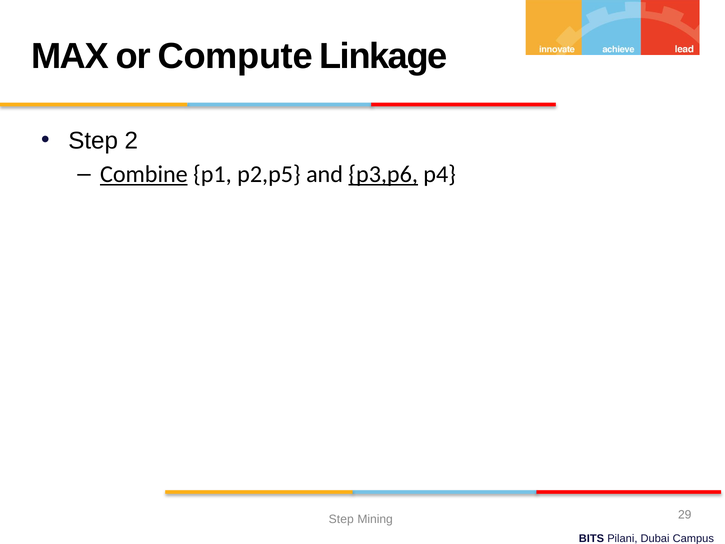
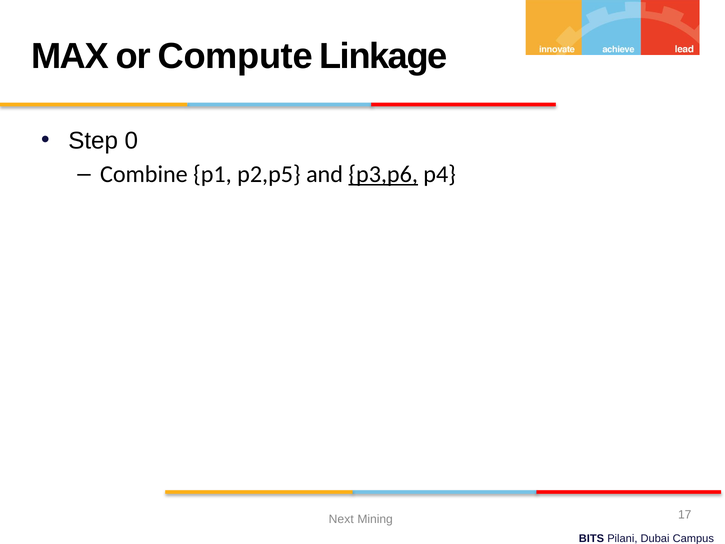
2: 2 -> 0
Combine underline: present -> none
Step at (341, 519): Step -> Next
29: 29 -> 17
